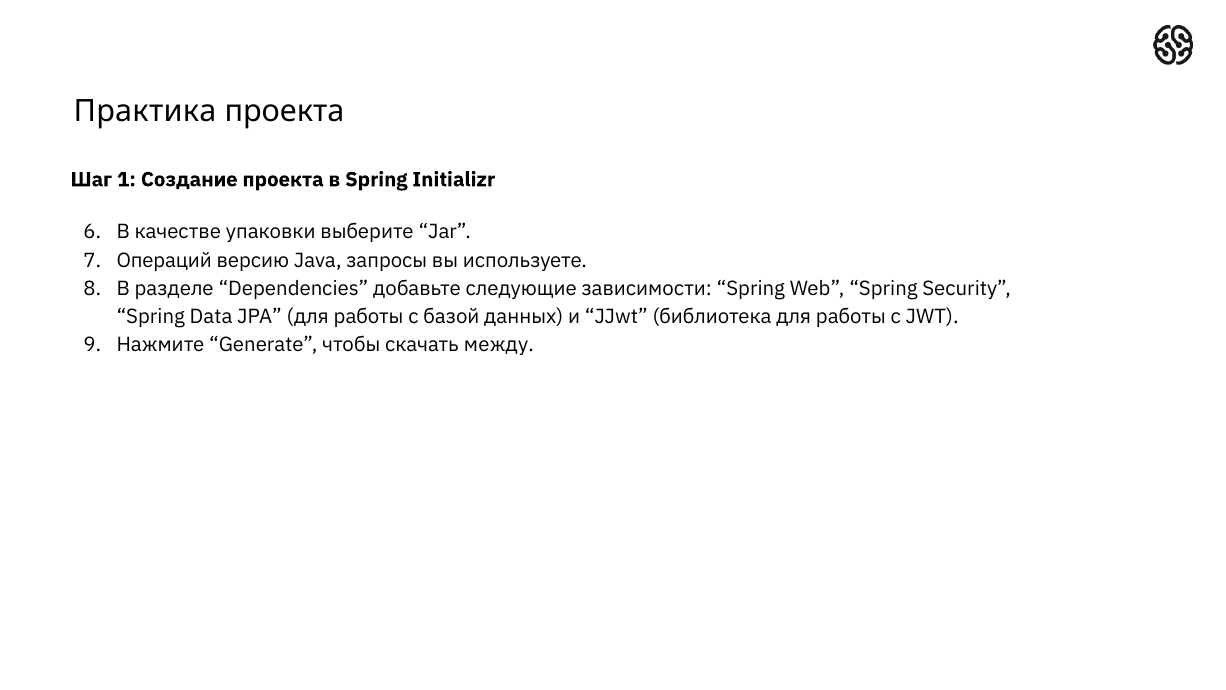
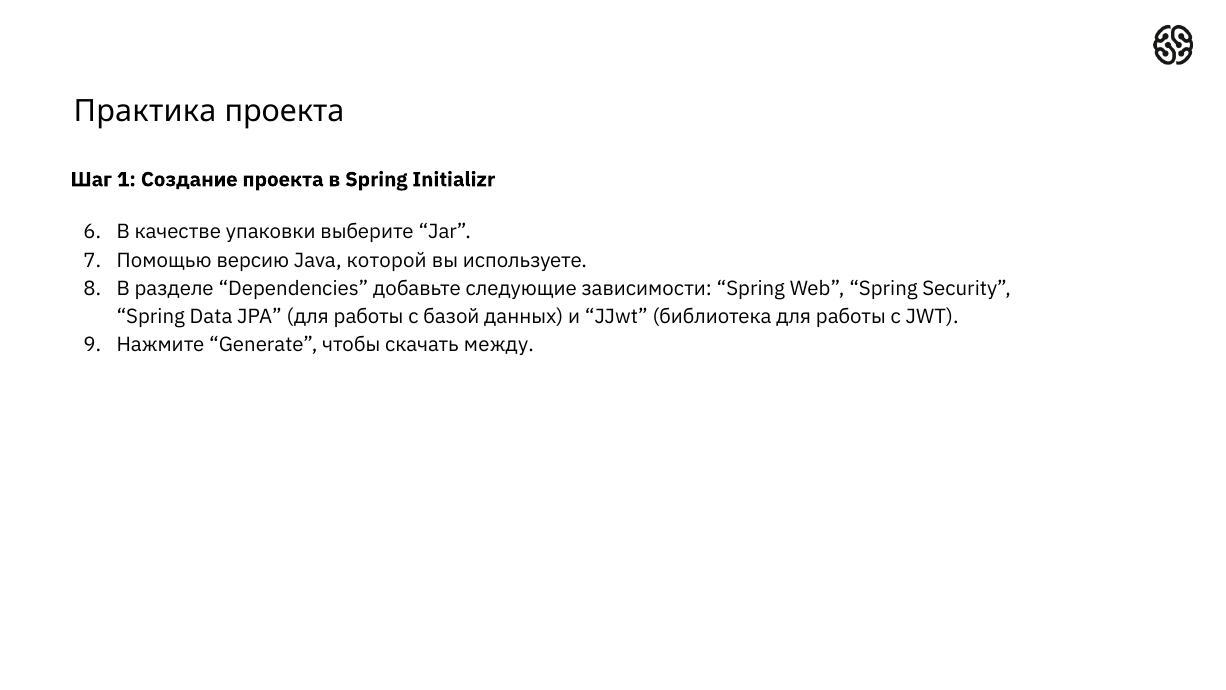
Операций: Операций -> Помощью
запросы: запросы -> которой
